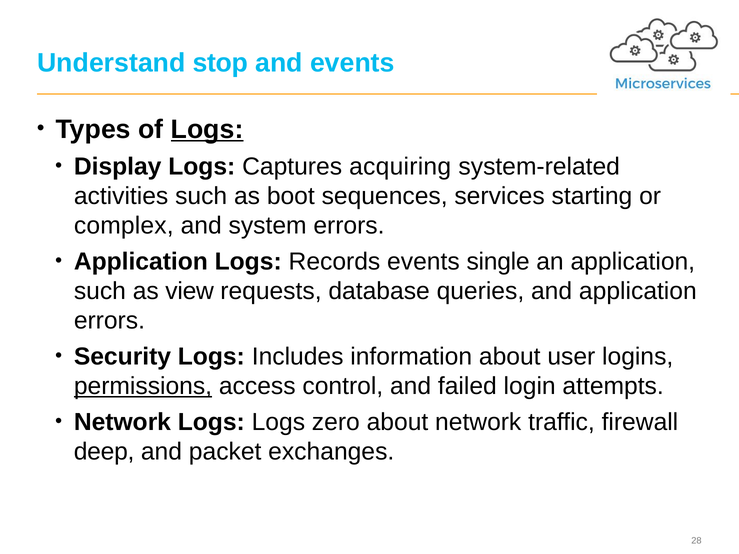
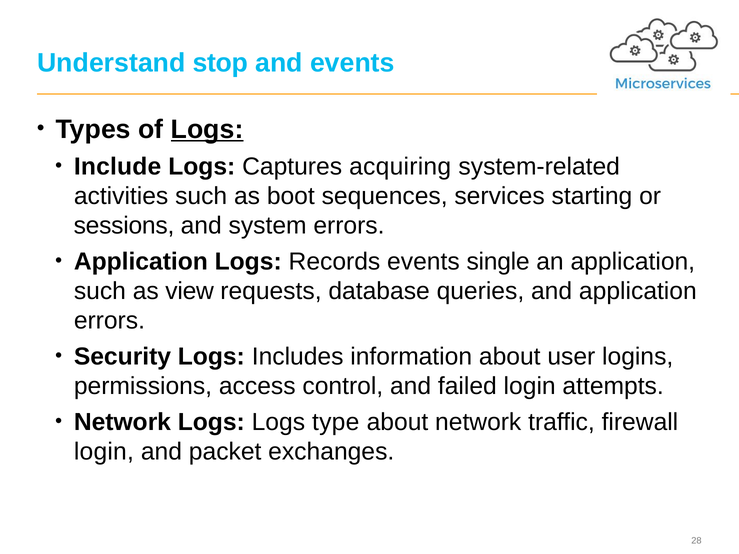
Display: Display -> Include
complex: complex -> sessions
permissions underline: present -> none
zero: zero -> type
deep at (104, 452): deep -> login
